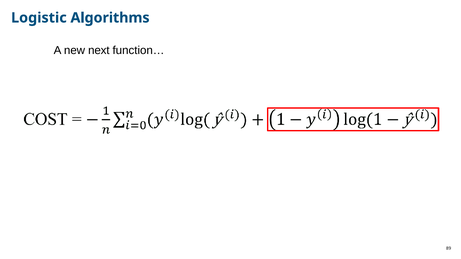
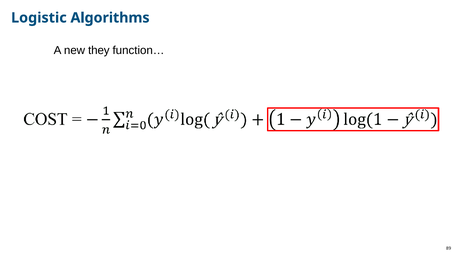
next: next -> they
